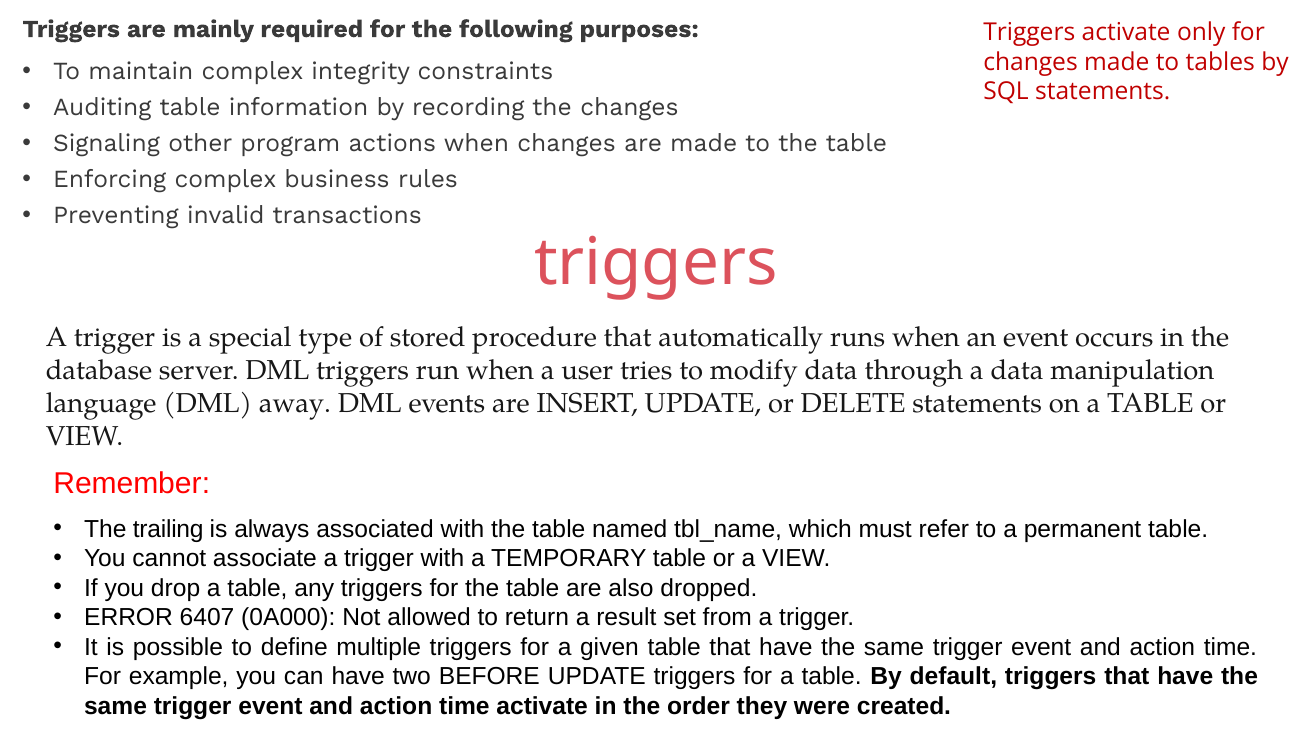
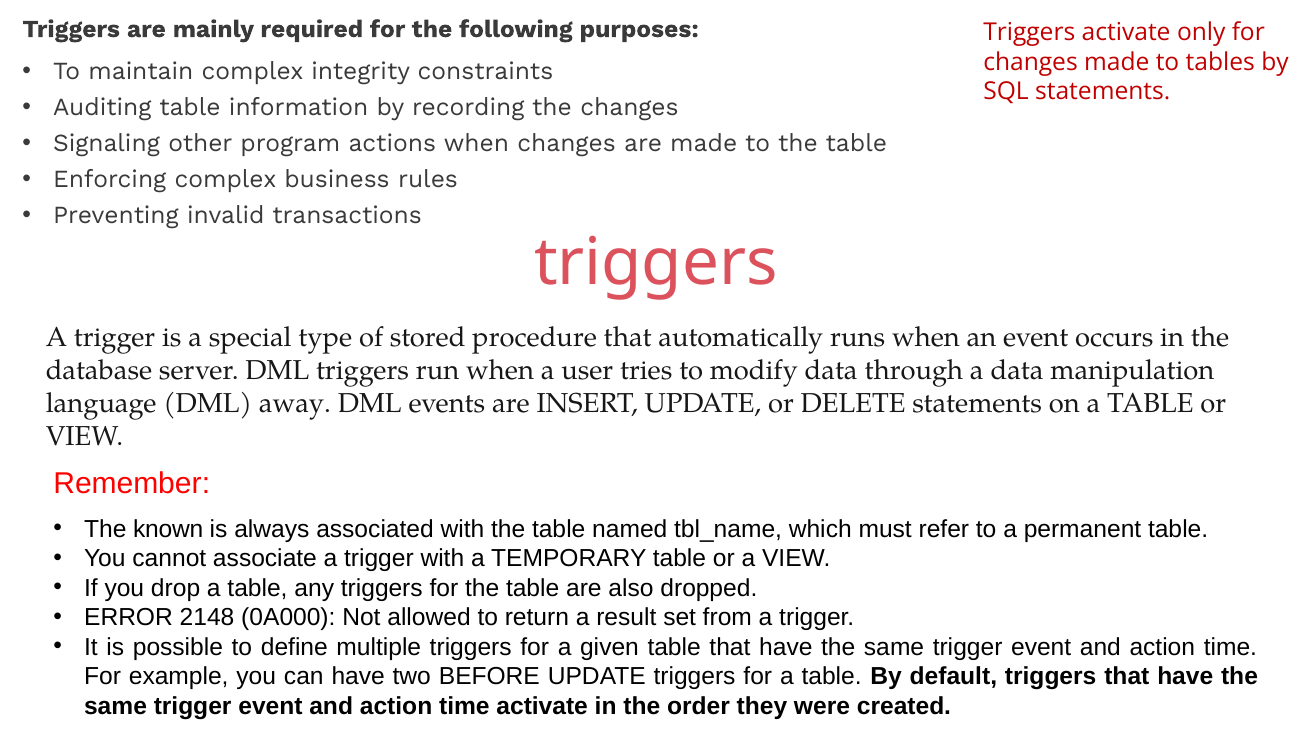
trailing: trailing -> known
6407: 6407 -> 2148
